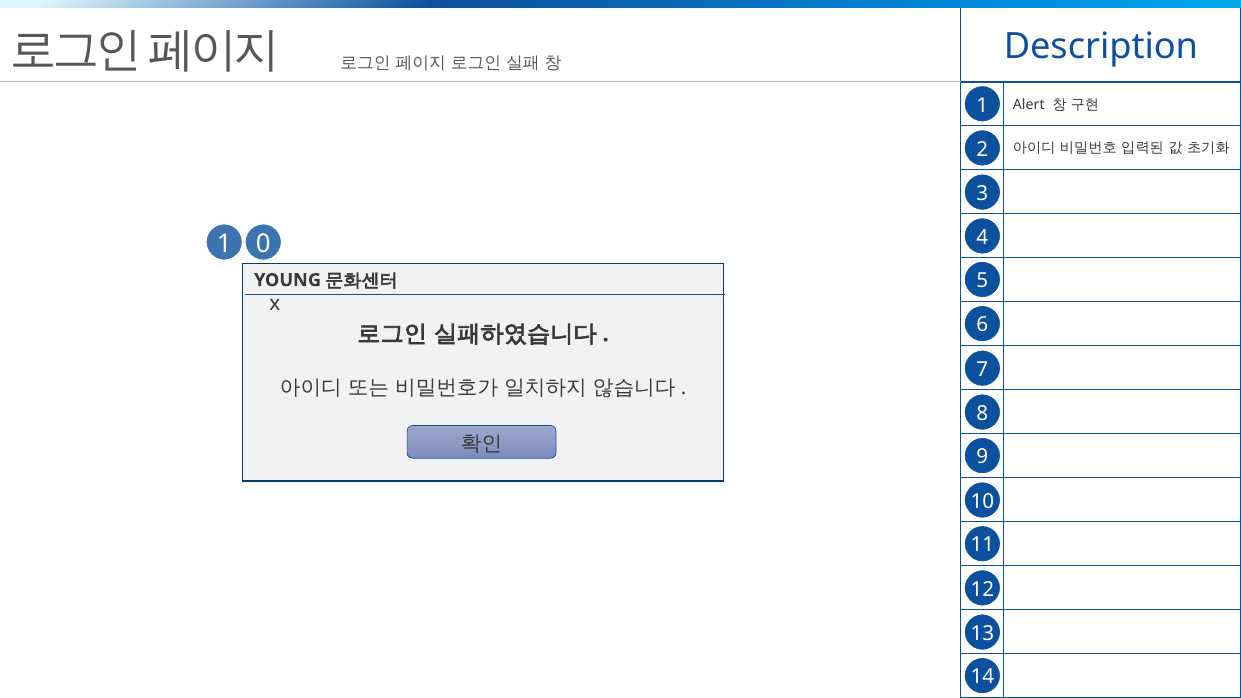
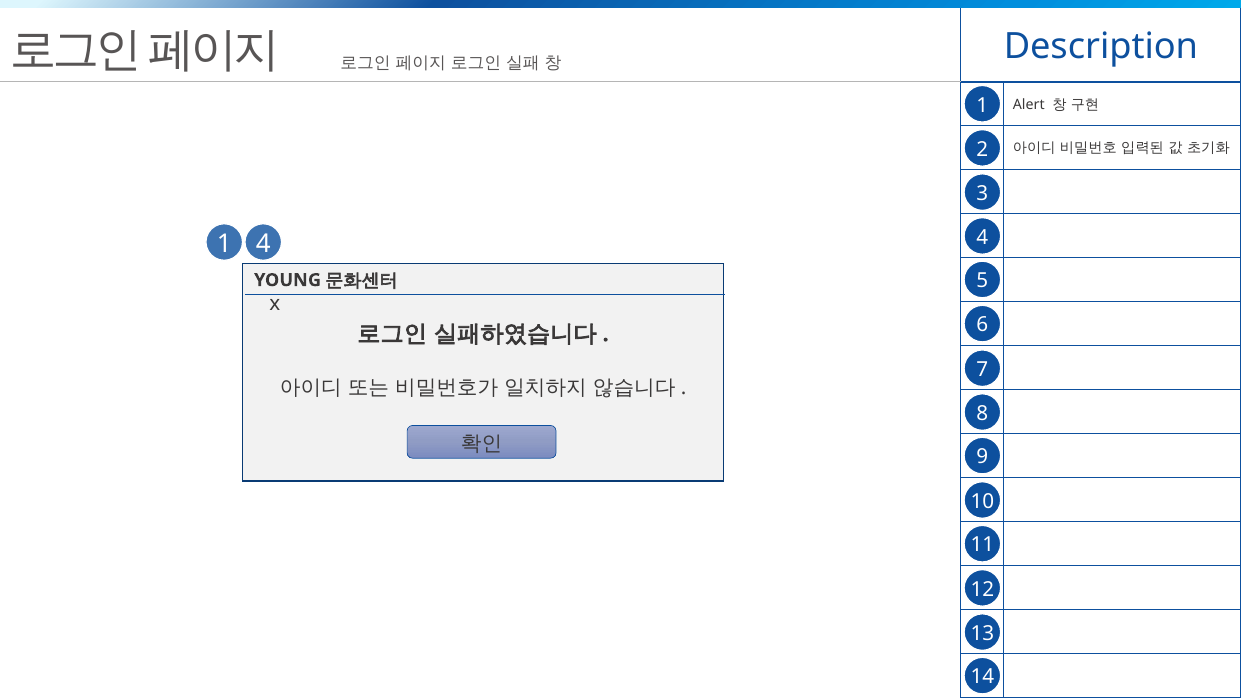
1 0: 0 -> 4
